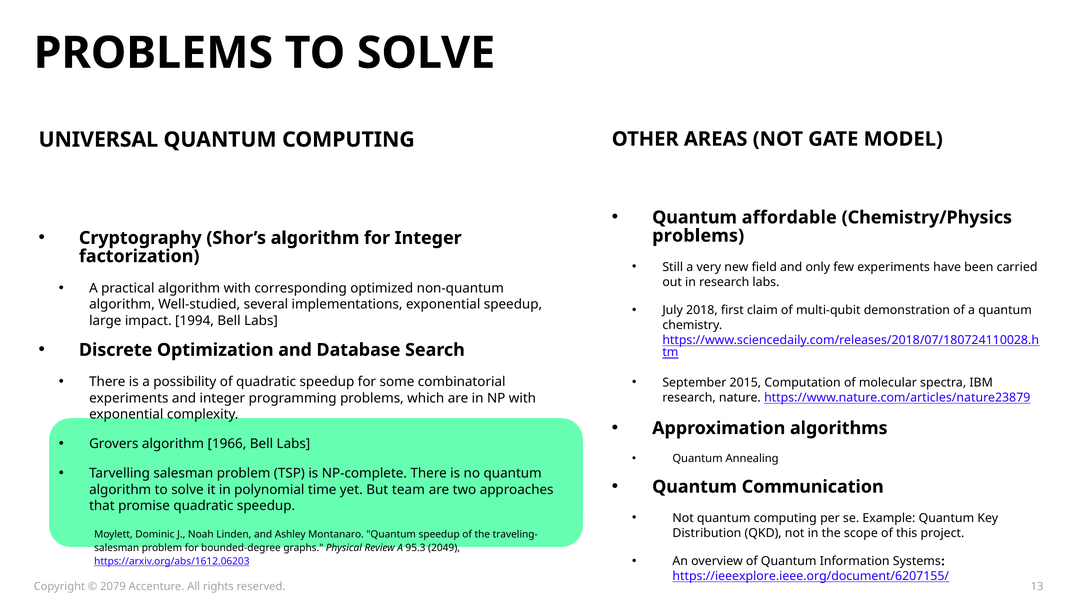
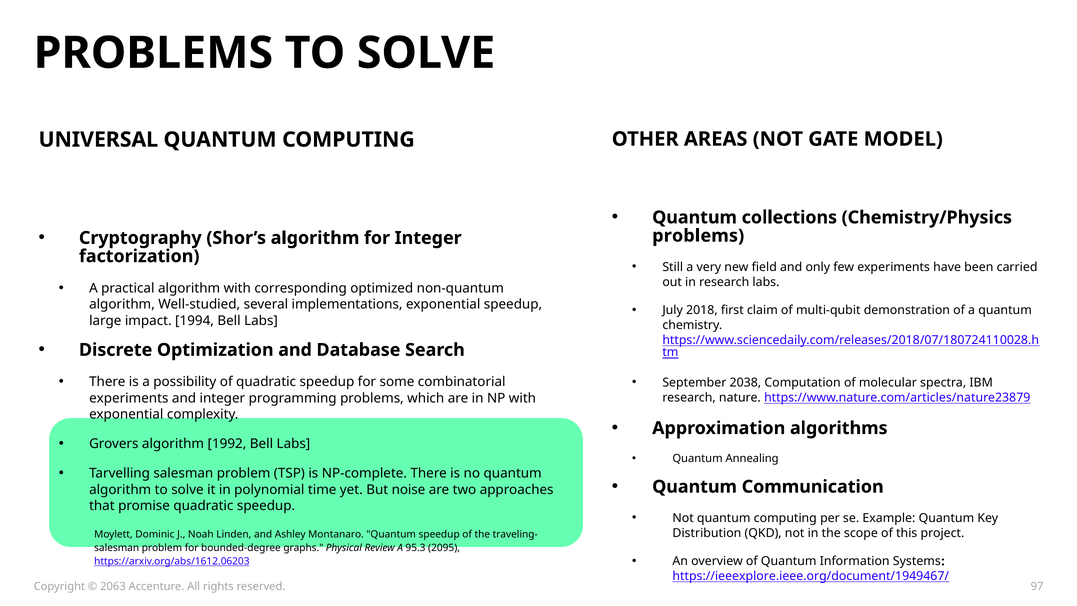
affordable: affordable -> collections
2015: 2015 -> 2038
1966: 1966 -> 1992
team: team -> noise
2049: 2049 -> 2095
https://ieeexplore.ieee.org/document/6207155/: https://ieeexplore.ieee.org/document/6207155/ -> https://ieeexplore.ieee.org/document/1949467/
2079: 2079 -> 2063
13: 13 -> 97
